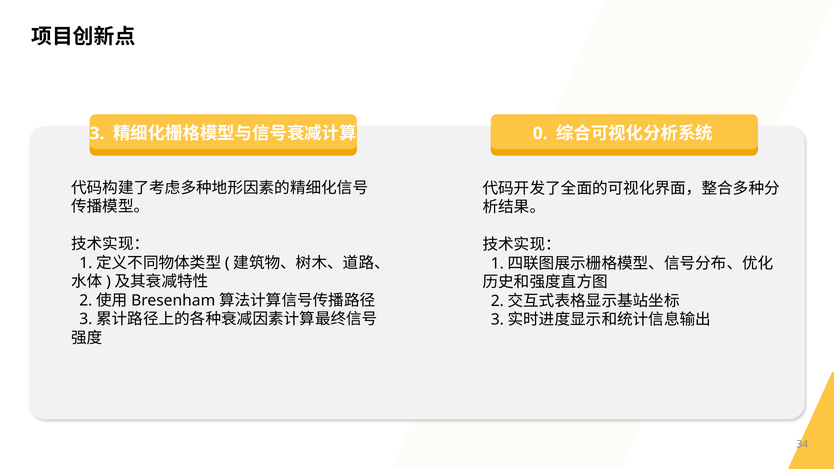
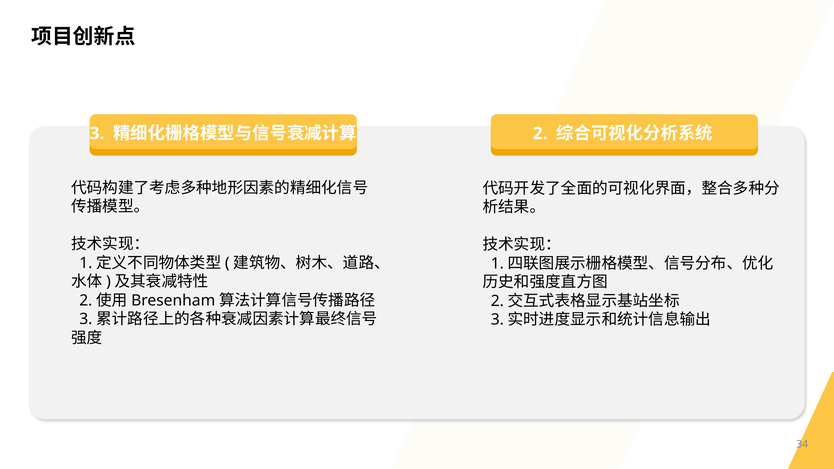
0: 0 -> 2
